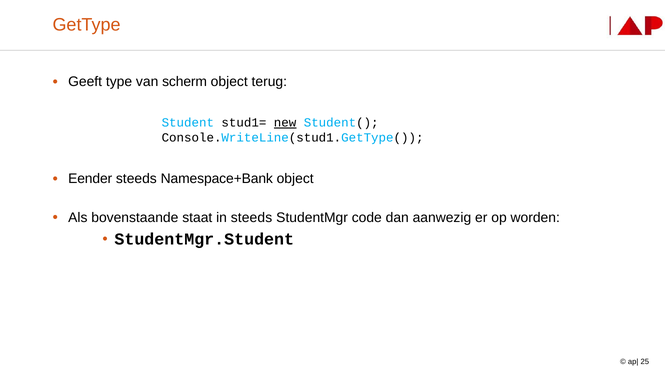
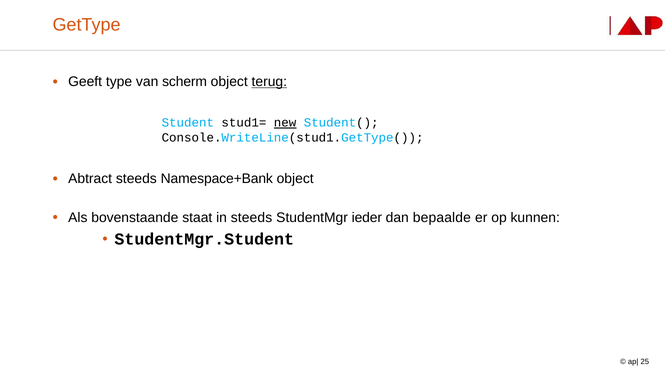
terug underline: none -> present
Eender: Eender -> Abtract
code: code -> ieder
aanwezig: aanwezig -> bepaalde
worden: worden -> kunnen
